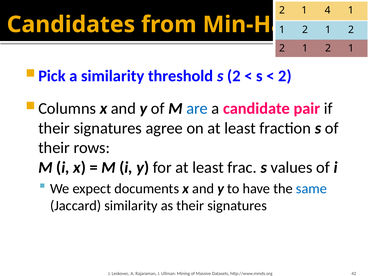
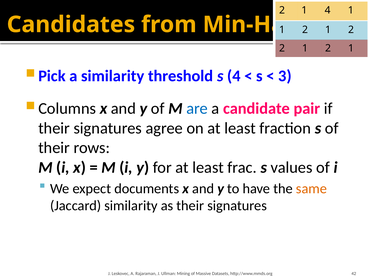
s 2: 2 -> 4
2 at (285, 76): 2 -> 3
same colour: blue -> orange
